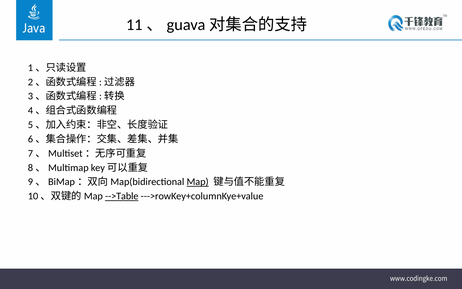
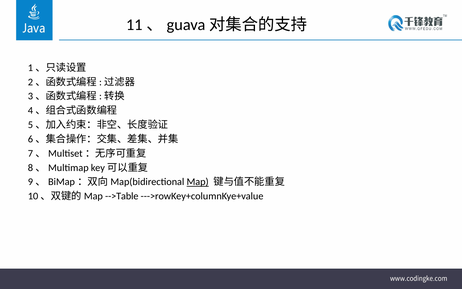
-->Table underline: present -> none
